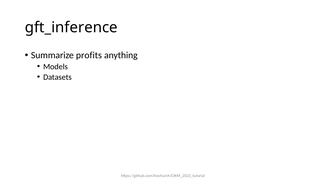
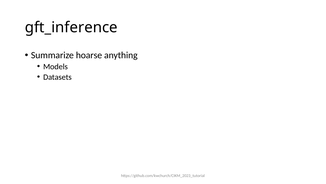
profits: profits -> hoarse
